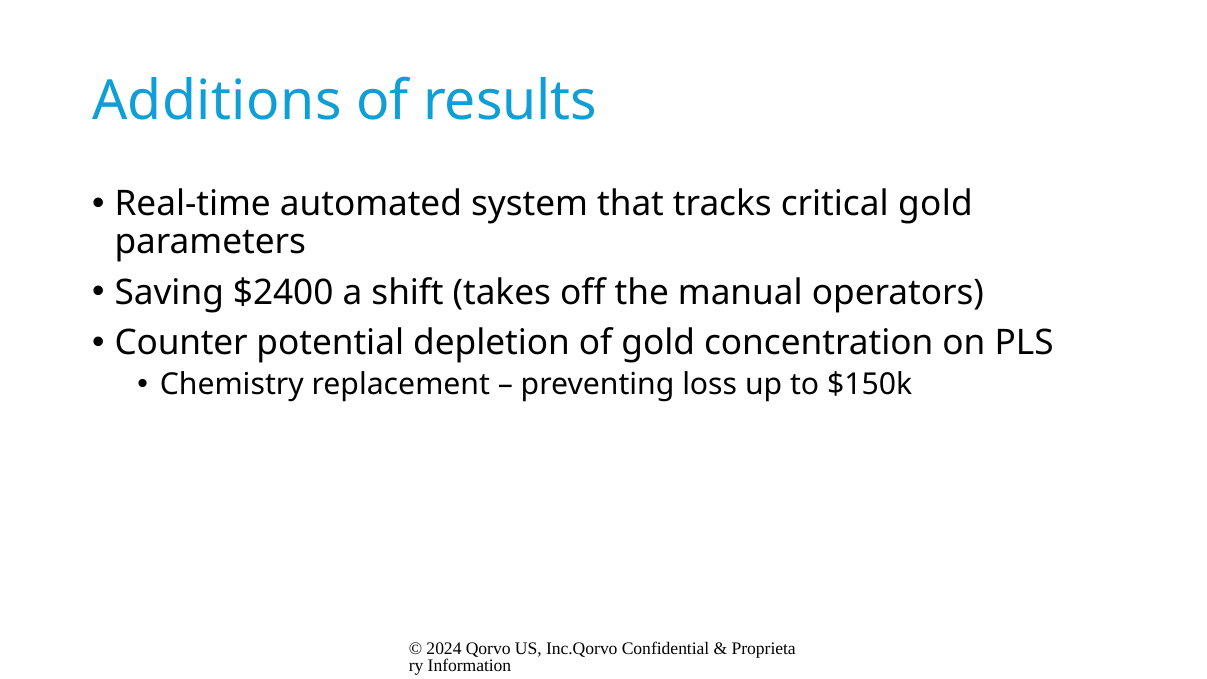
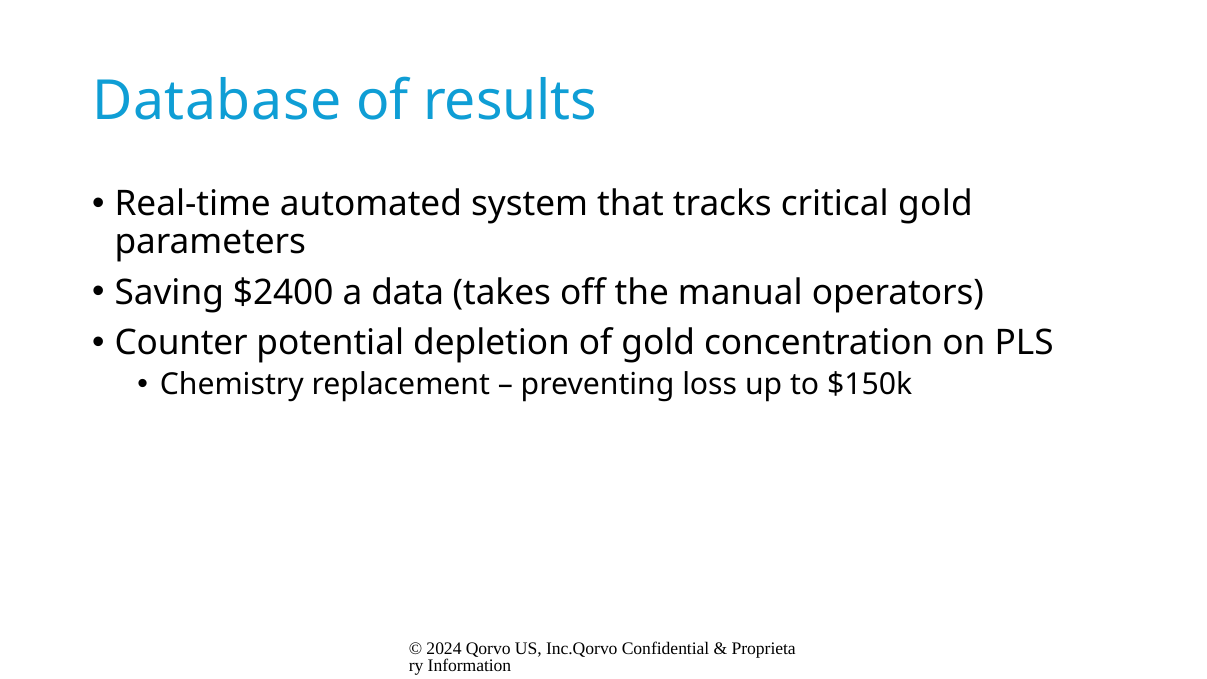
Additions: Additions -> Database
shift: shift -> data
